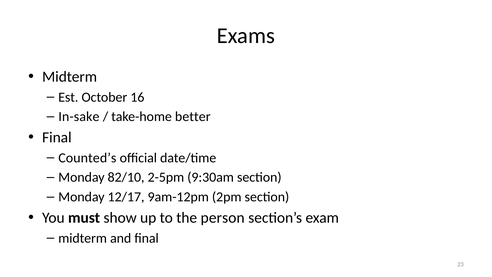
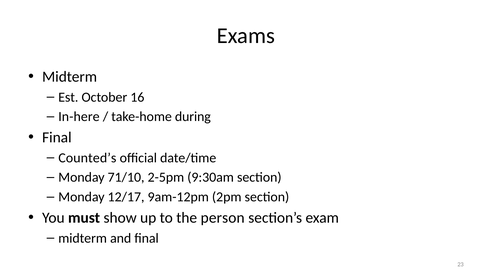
In-sake: In-sake -> In-here
better: better -> during
82/10: 82/10 -> 71/10
